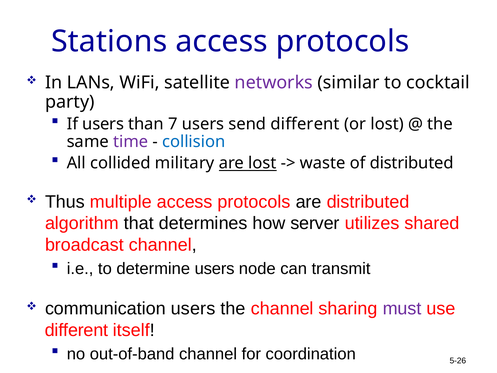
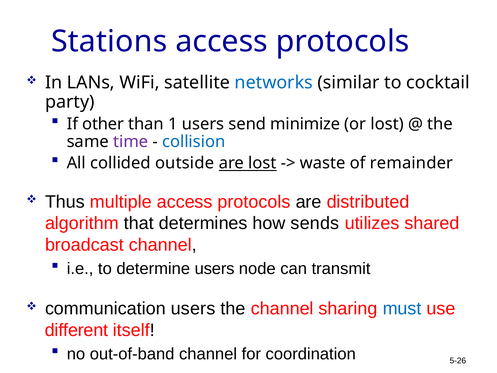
networks colour: purple -> blue
If users: users -> other
7: 7 -> 1
send different: different -> minimize
military: military -> outside
of distributed: distributed -> remainder
server: server -> sends
must colour: purple -> blue
